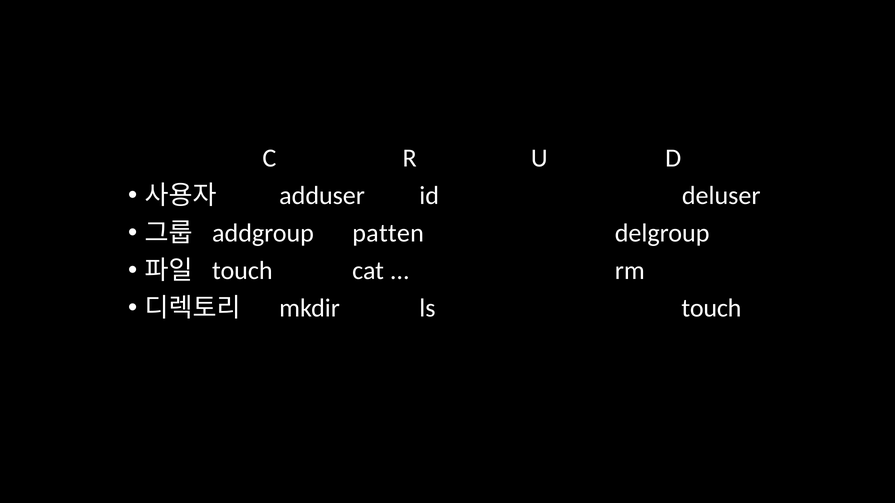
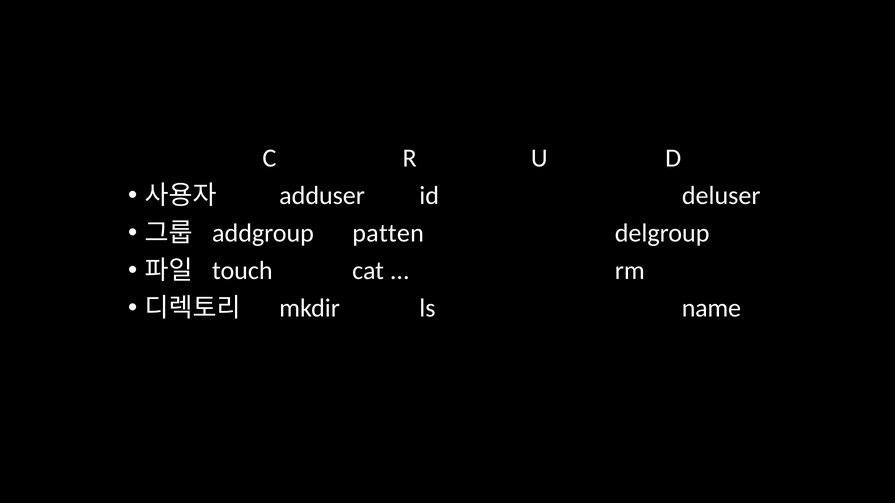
ls touch: touch -> name
